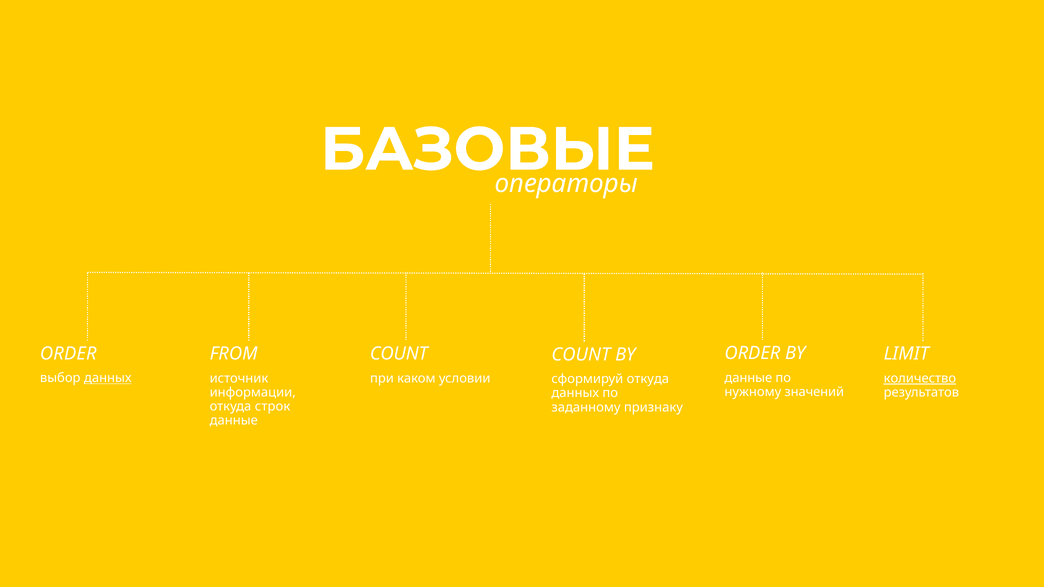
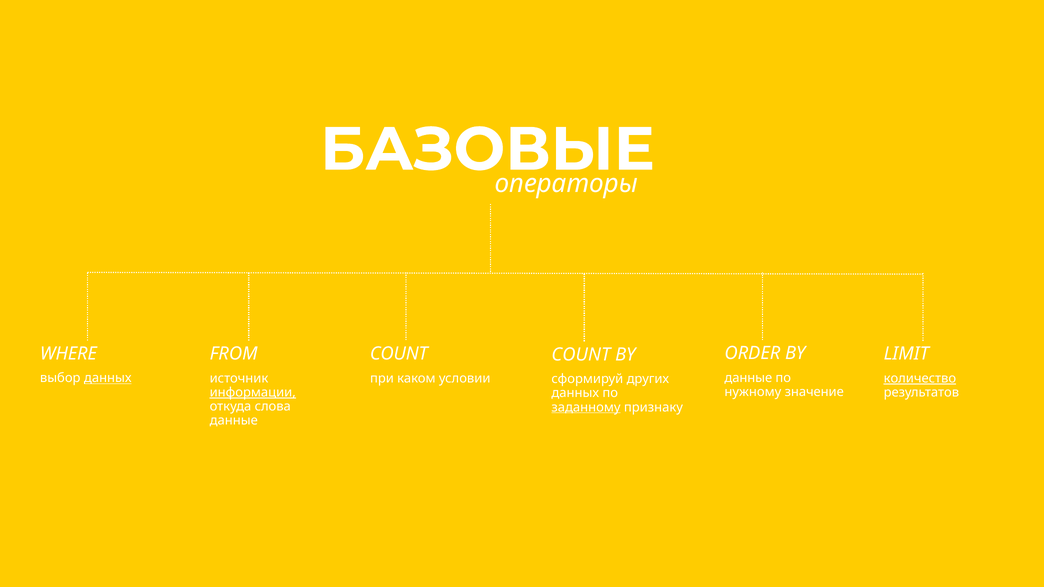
ORDER at (68, 354): ORDER -> WHERE
сформируй откуда: откуда -> других
значений: значений -> значение
информации underline: none -> present
строк: строк -> слова
заданному underline: none -> present
